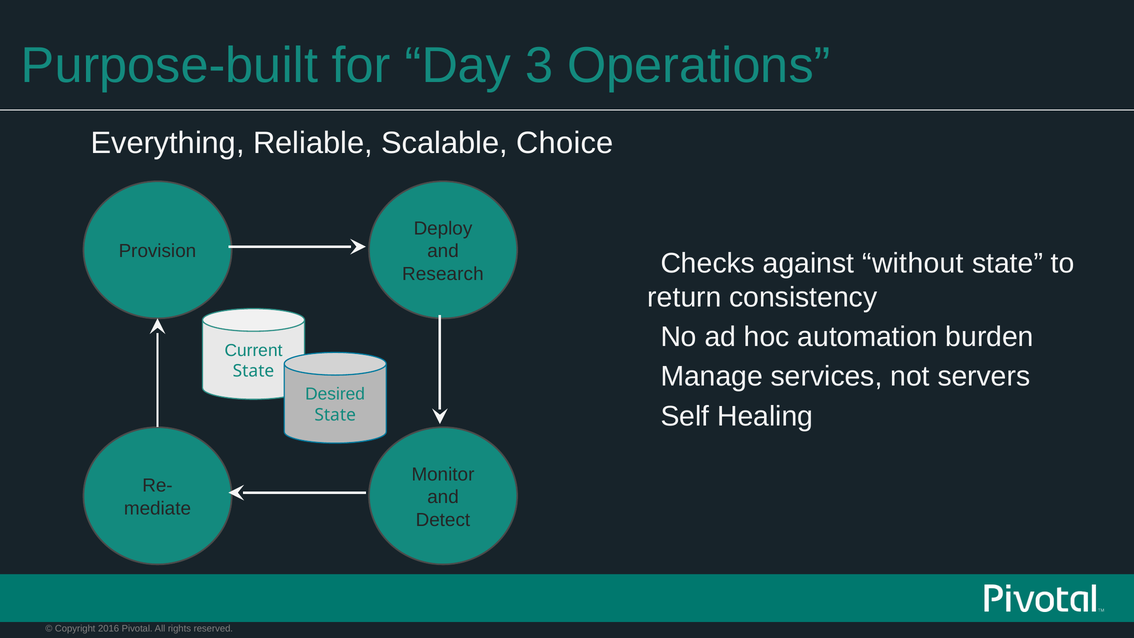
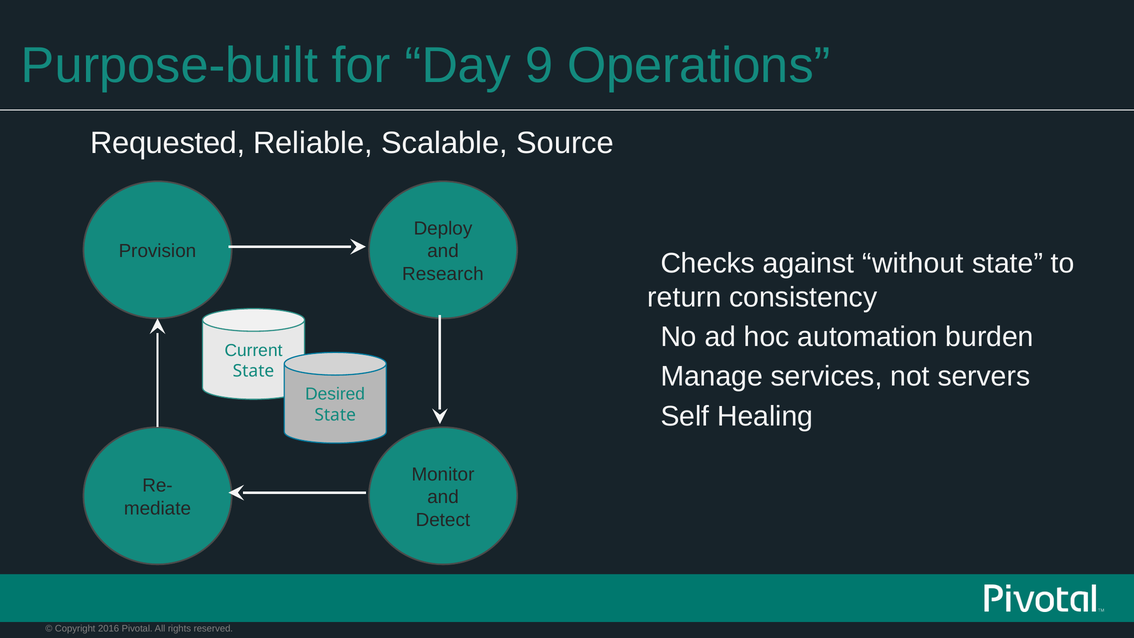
3: 3 -> 9
Everything: Everything -> Requested
Choice: Choice -> Source
